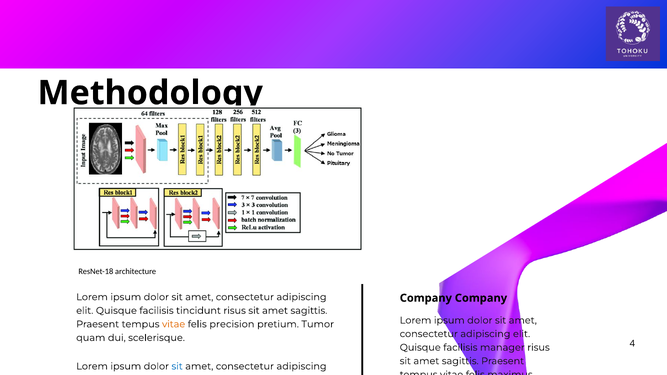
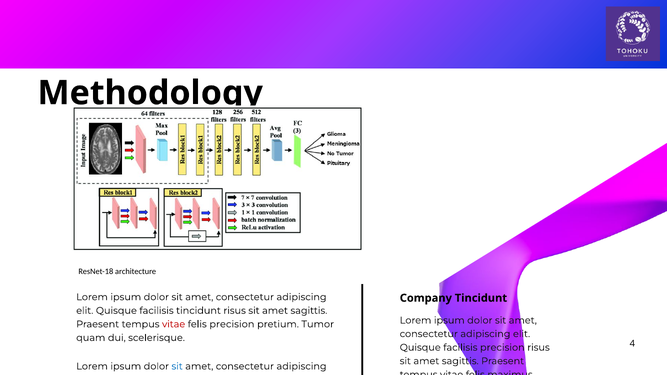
Company Company: Company -> Tincidunt
vitae at (174, 324) colour: orange -> red
facilisis manager: manager -> precision
